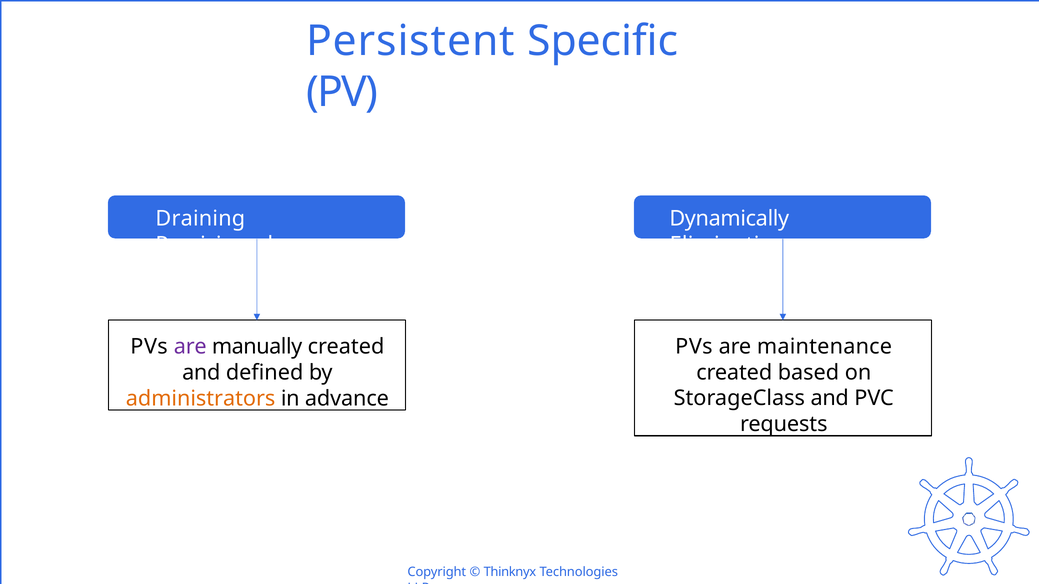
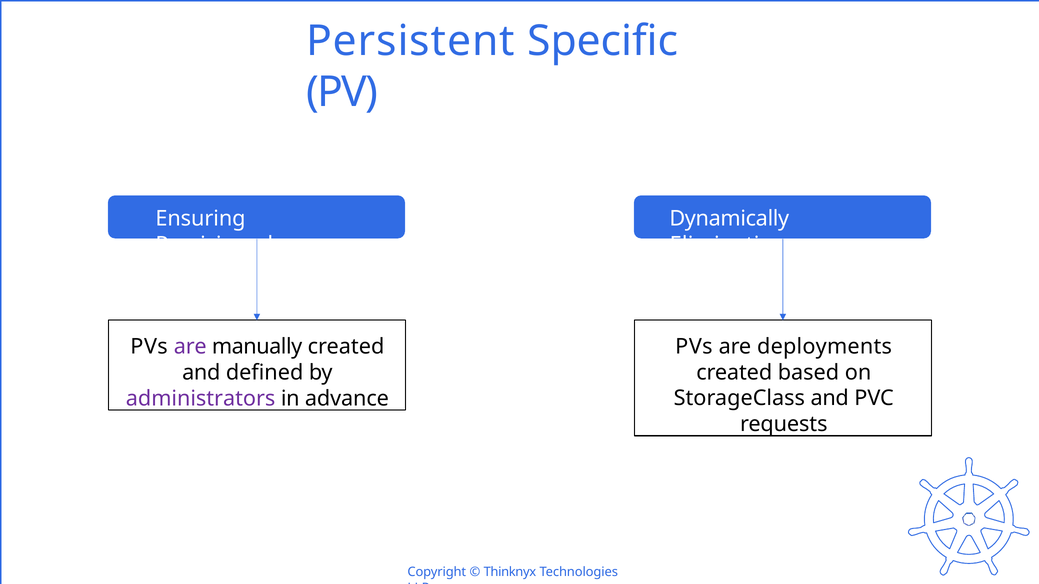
Draining: Draining -> Ensuring
maintenance: maintenance -> deployments
administrators colour: orange -> purple
